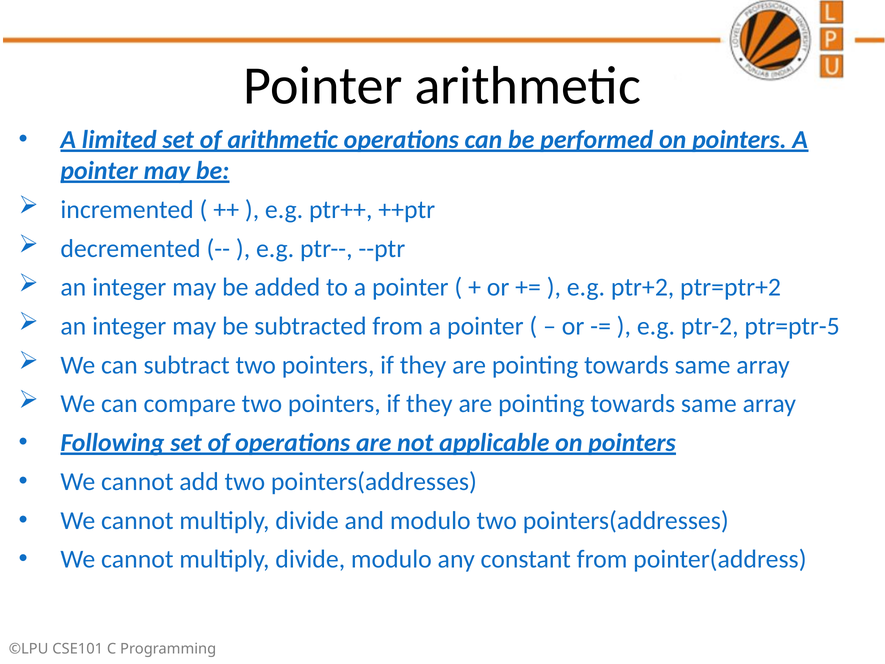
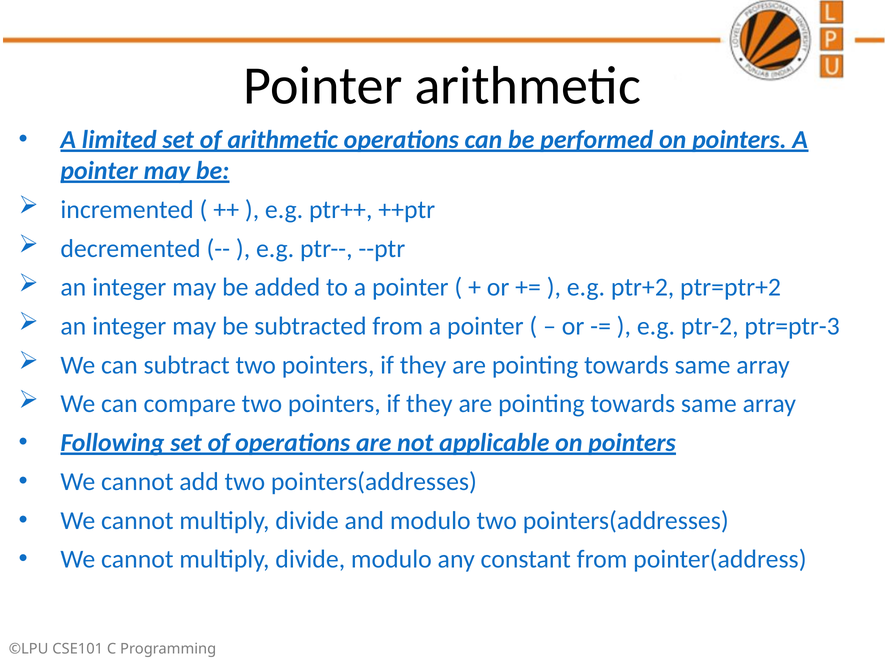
ptr=ptr-5: ptr=ptr-5 -> ptr=ptr-3
